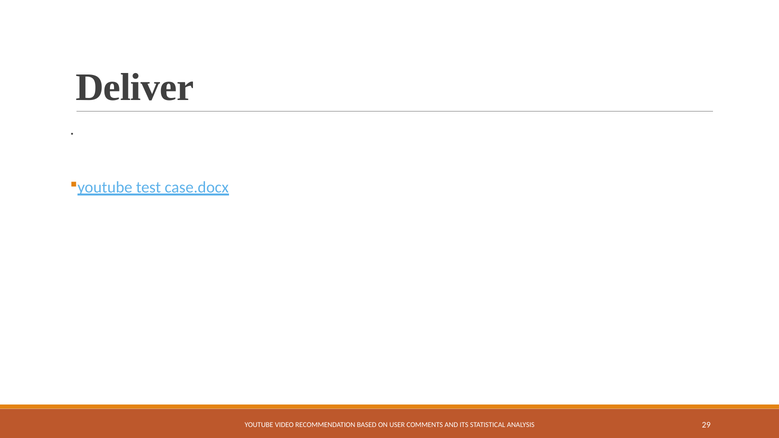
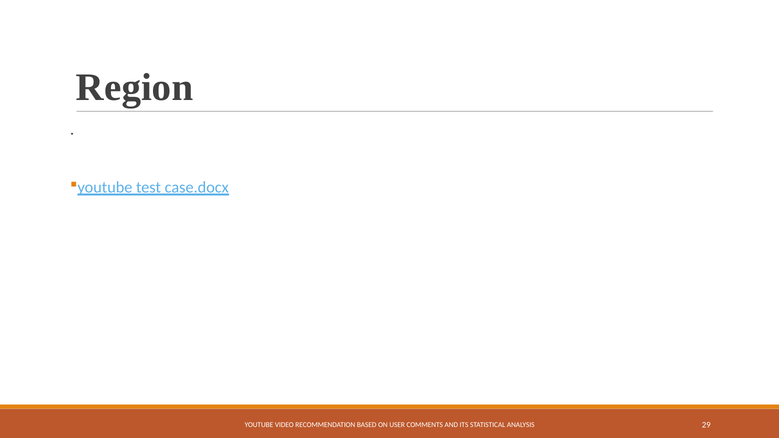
Deliver: Deliver -> Region
